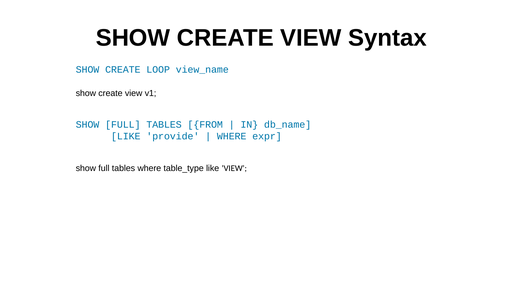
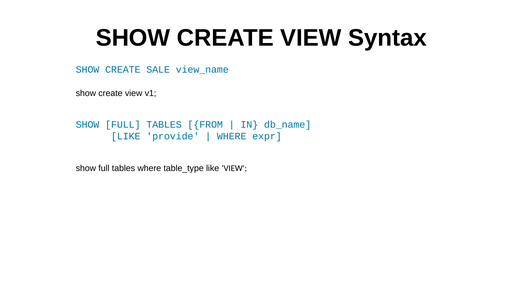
LOOP: LOOP -> SALE
